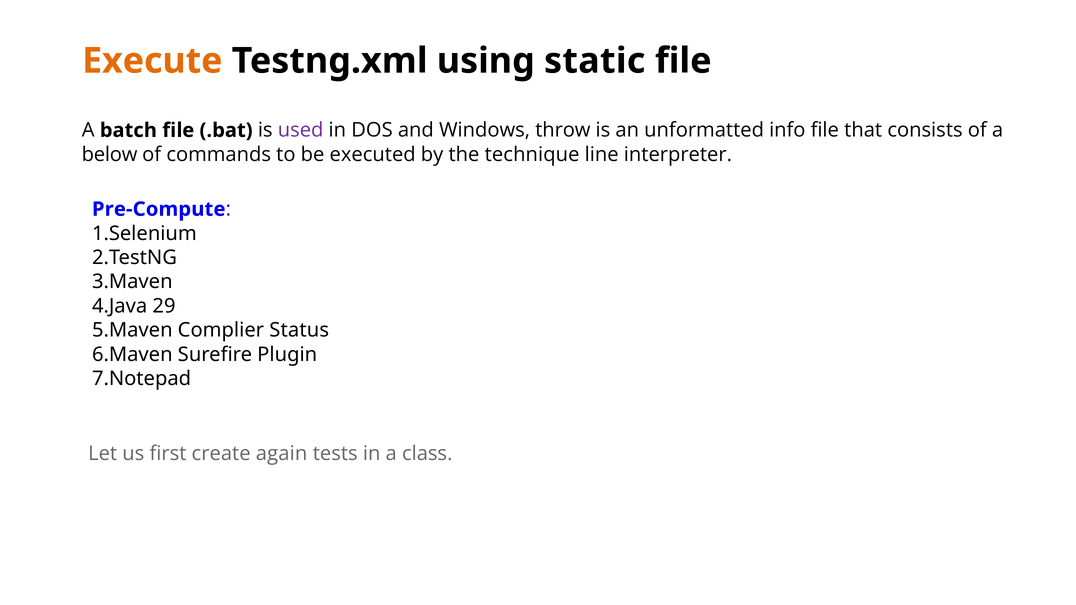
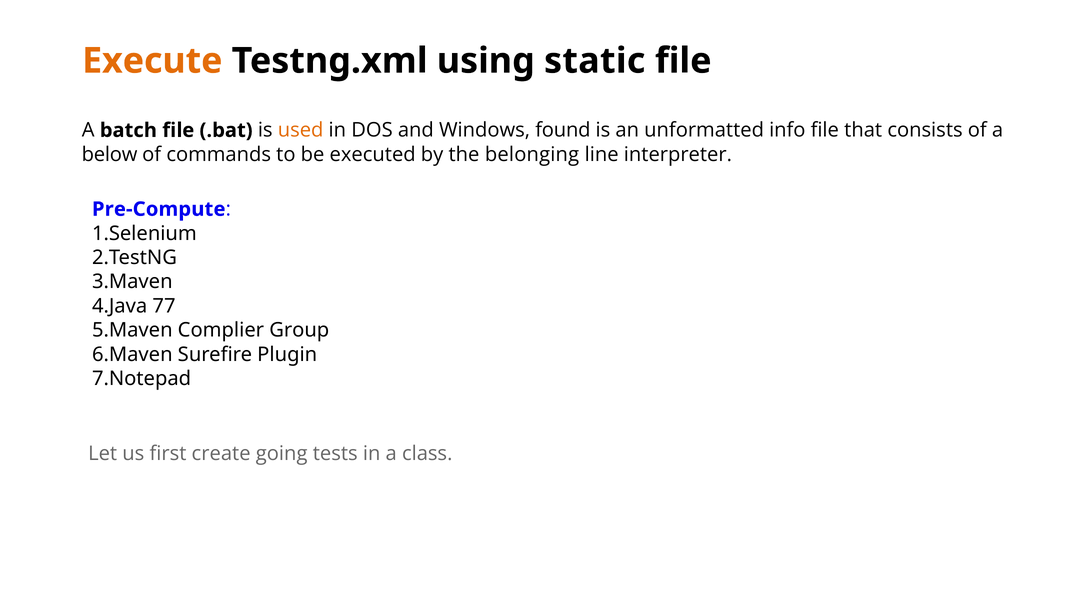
used colour: purple -> orange
throw: throw -> found
technique: technique -> belonging
29: 29 -> 77
Status: Status -> Group
again: again -> going
